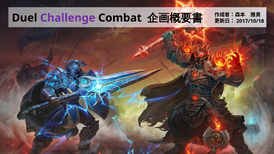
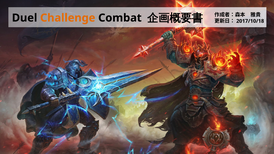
Challenge colour: purple -> orange
